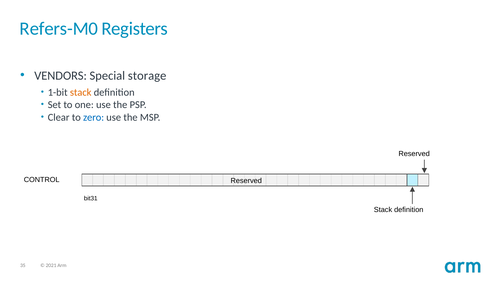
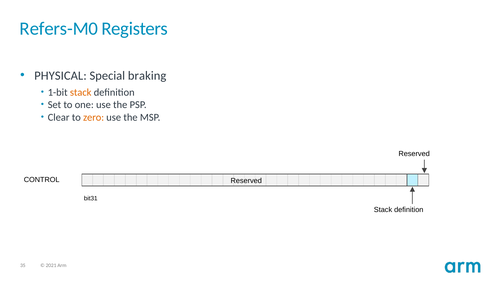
VENDORS: VENDORS -> PHYSICAL
storage: storage -> braking
zero colour: blue -> orange
